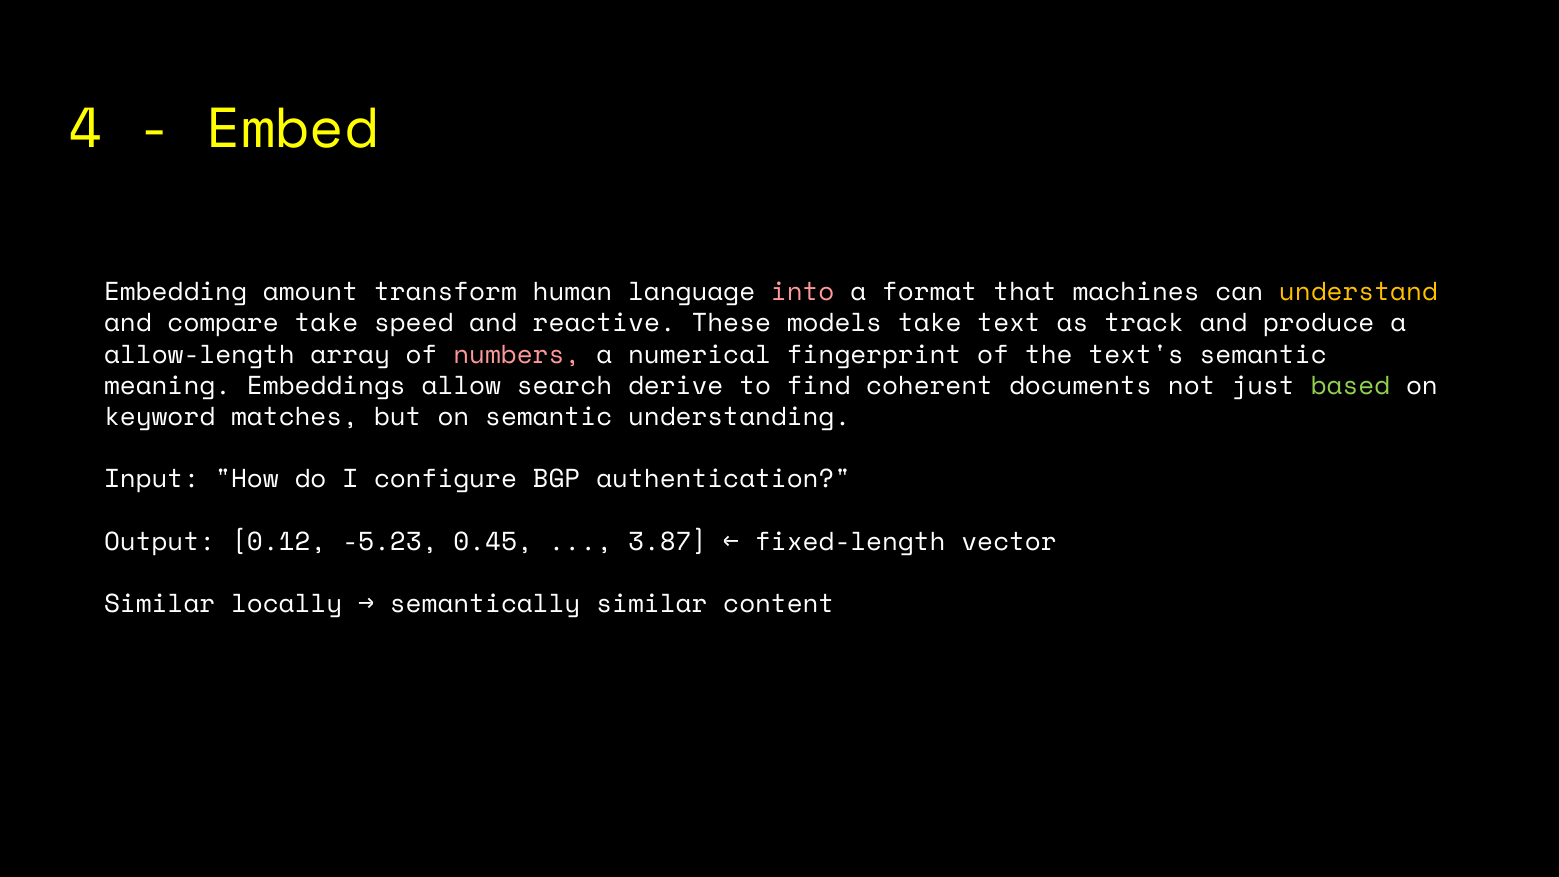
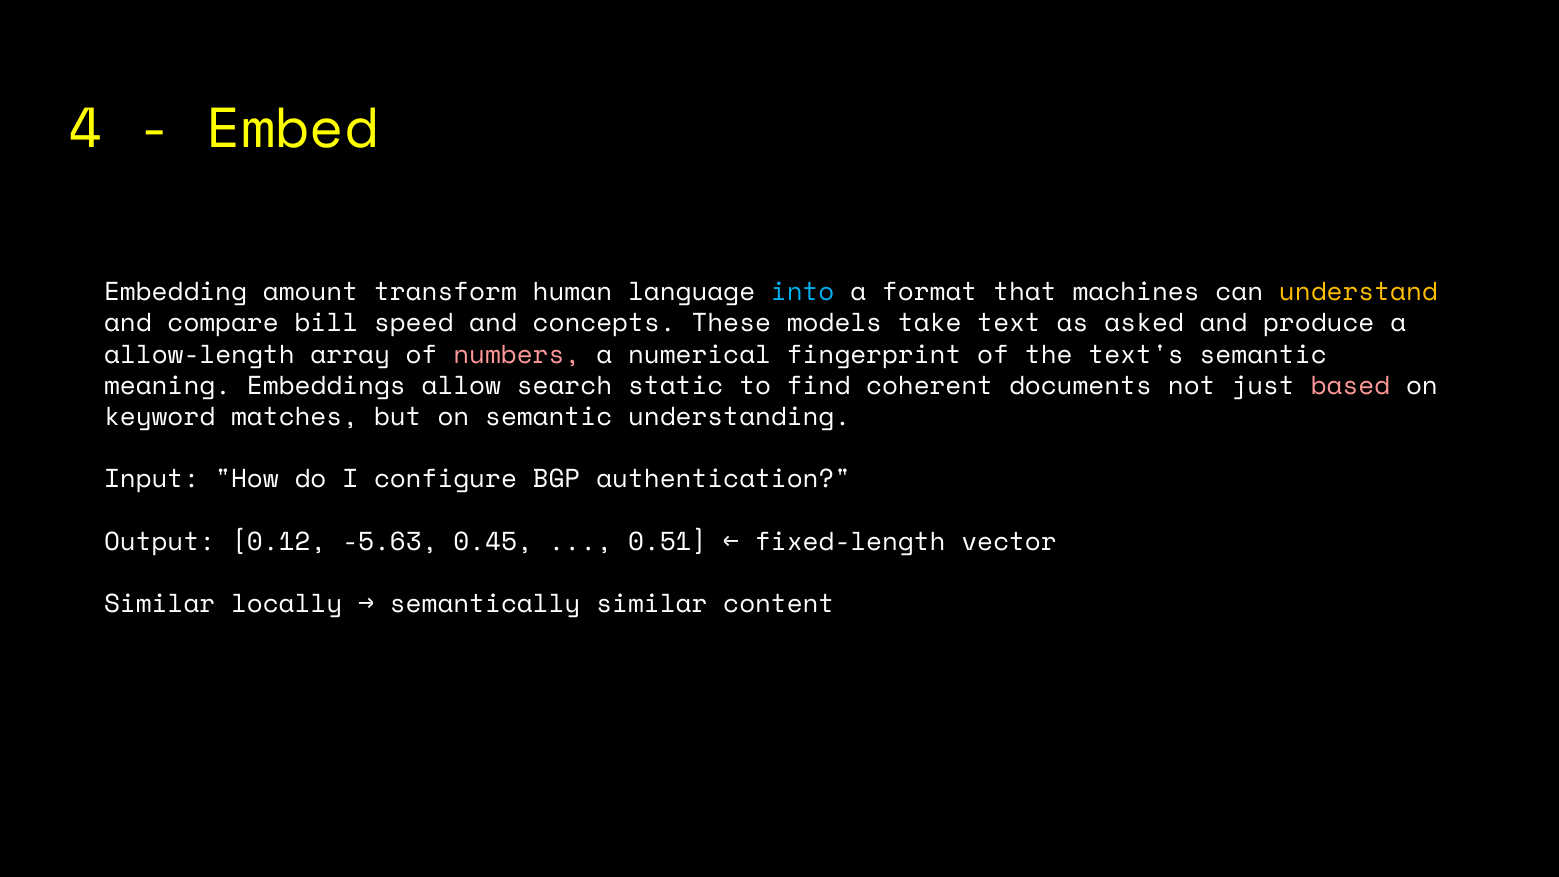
into colour: pink -> light blue
compare take: take -> bill
reactive: reactive -> concepts
track: track -> asked
derive: derive -> static
based colour: light green -> pink
-5.23: -5.23 -> -5.63
3.87: 3.87 -> 0.51
